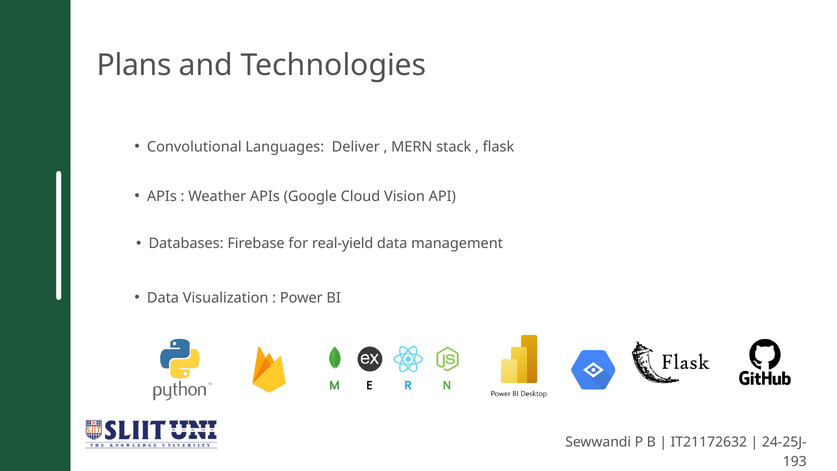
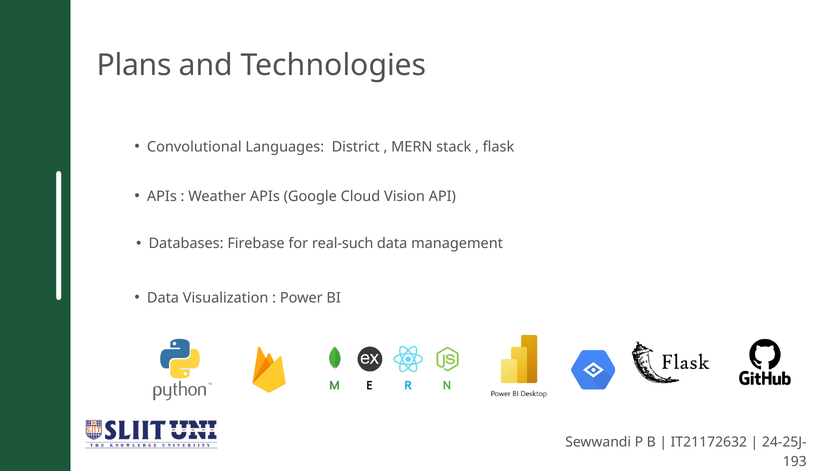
Deliver: Deliver -> District
real-yield: real-yield -> real-such
